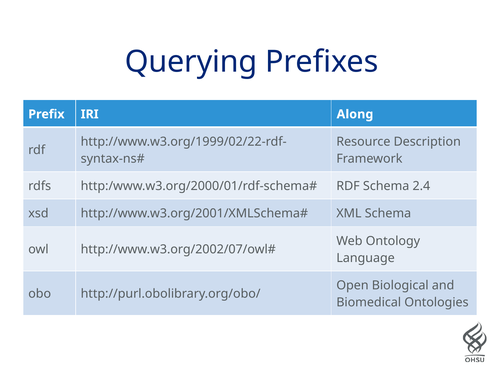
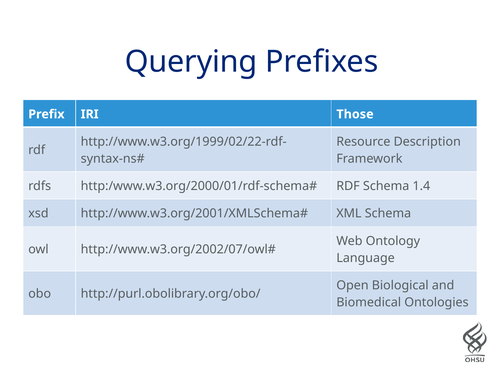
Along: Along -> Those
2.4: 2.4 -> 1.4
